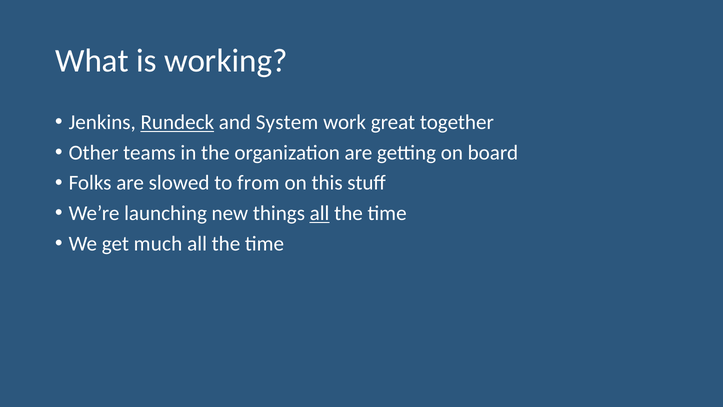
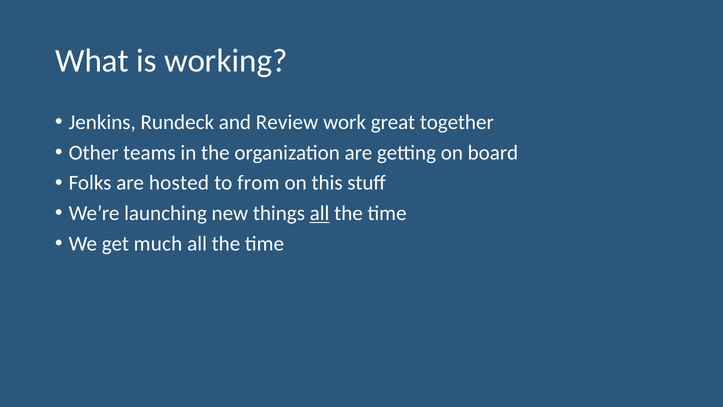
Rundeck underline: present -> none
System: System -> Review
slowed: slowed -> hosted
